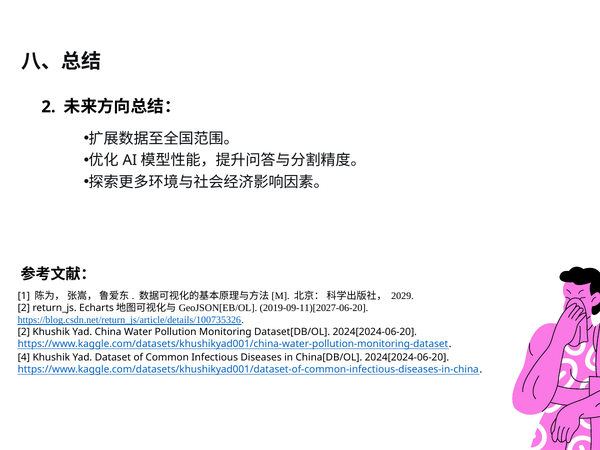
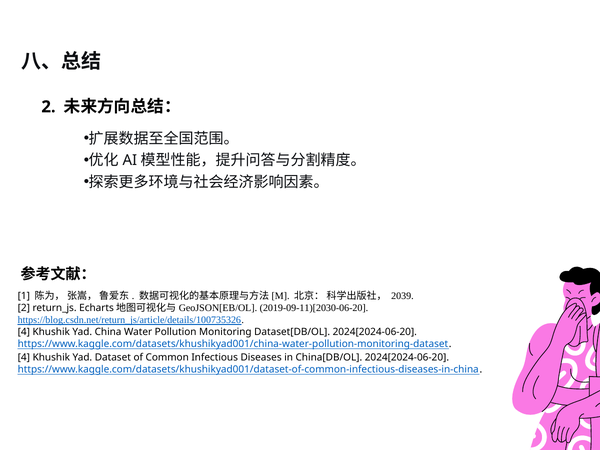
2029: 2029 -> 2039
2019-09-11)[2027-06-20: 2019-09-11)[2027-06-20 -> 2019-09-11)[2030-06-20
2 at (24, 332): 2 -> 4
